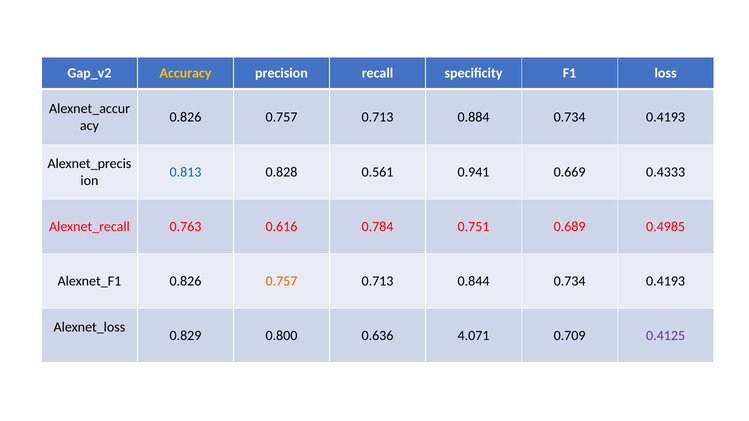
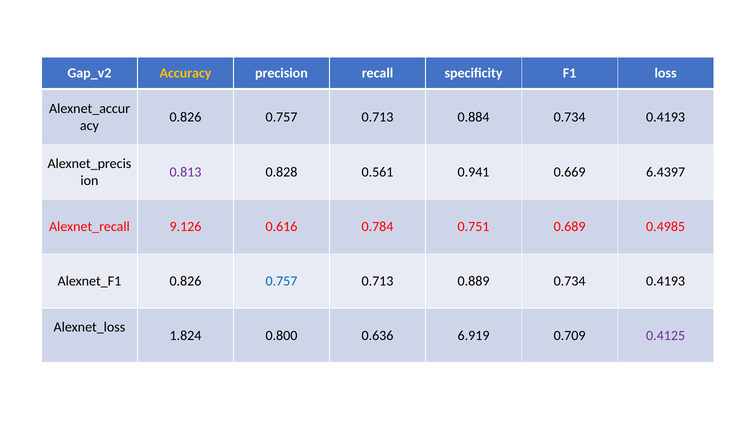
0.813 colour: blue -> purple
0.4333: 0.4333 -> 6.4397
0.763: 0.763 -> 9.126
0.757 at (281, 281) colour: orange -> blue
0.844: 0.844 -> 0.889
0.829: 0.829 -> 1.824
4.071: 4.071 -> 6.919
